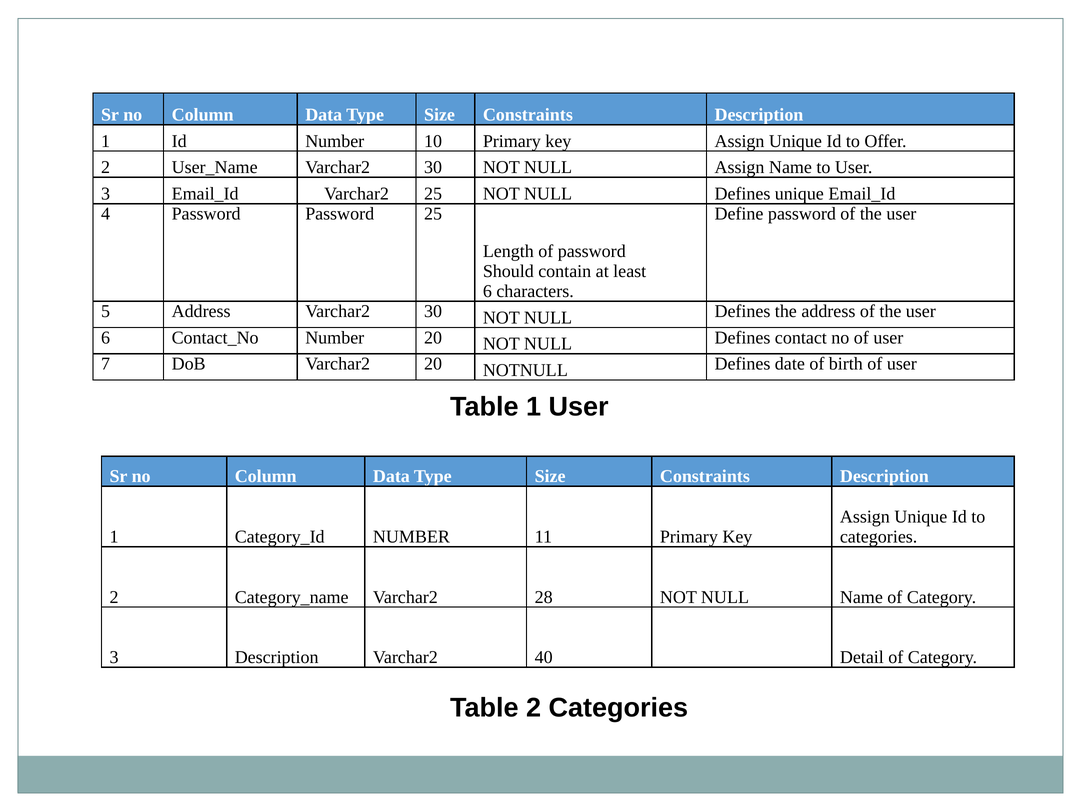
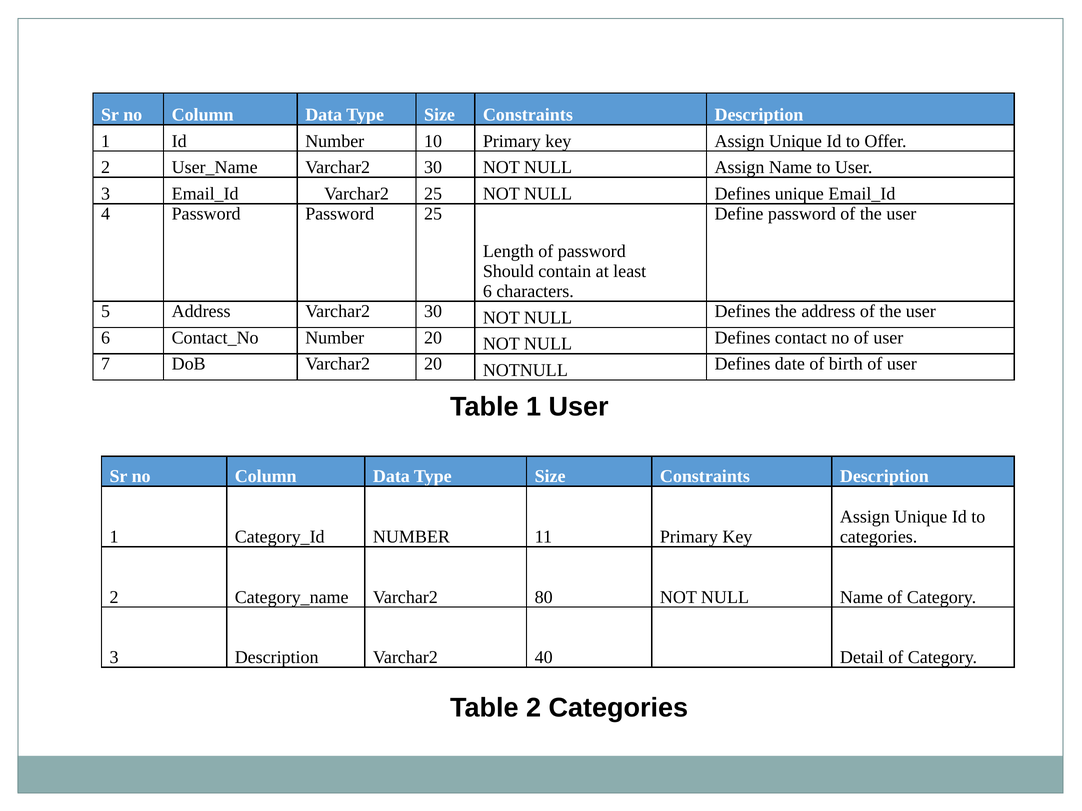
28: 28 -> 80
